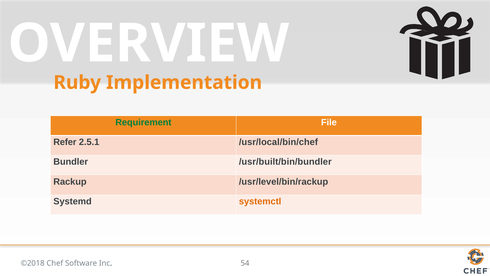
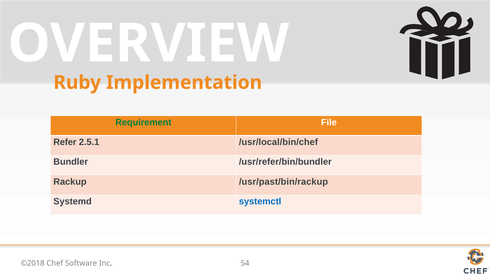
/usr/built/bin/bundler: /usr/built/bin/bundler -> /usr/refer/bin/bundler
/usr/level/bin/rackup: /usr/level/bin/rackup -> /usr/past/bin/rackup
systemctl colour: orange -> blue
